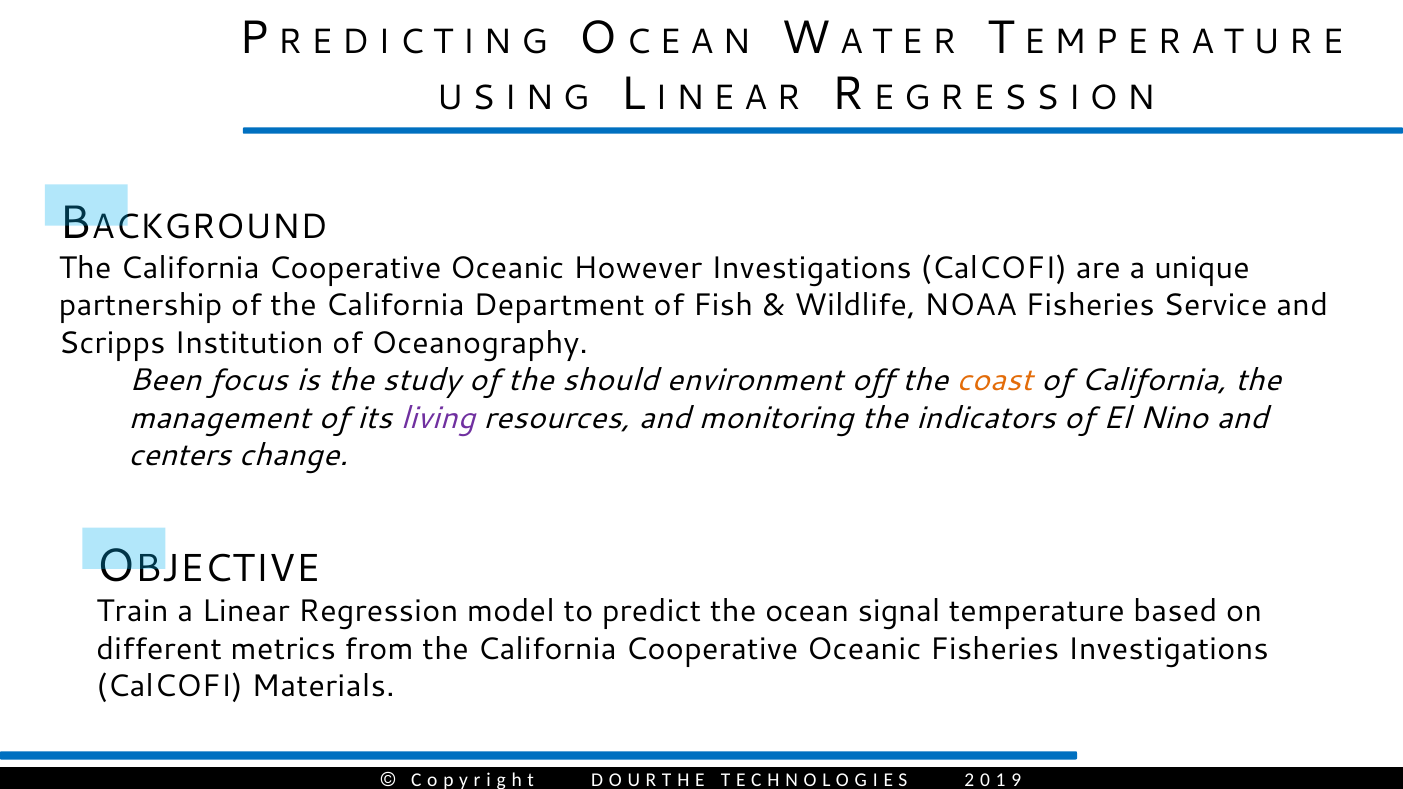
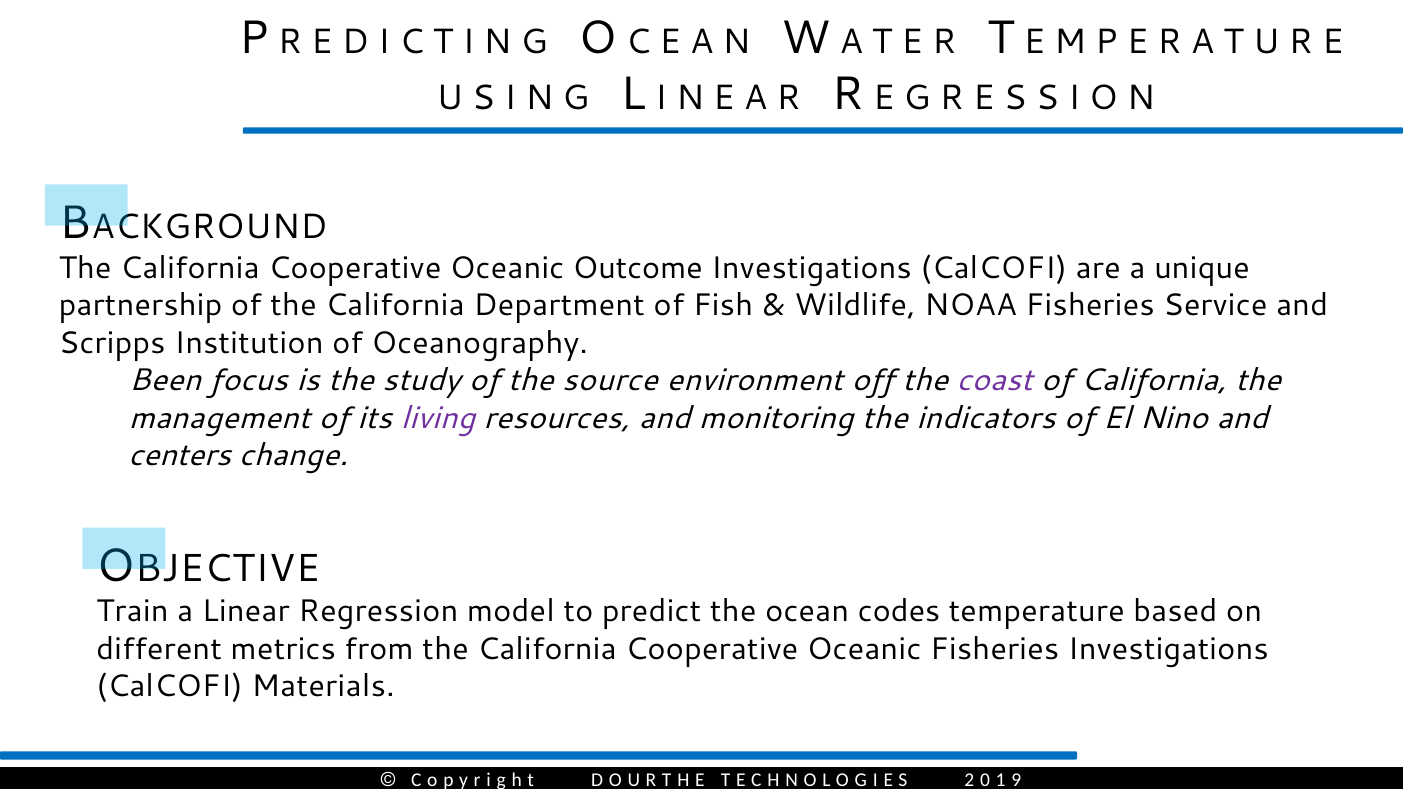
However: However -> Outcome
should: should -> source
coast colour: orange -> purple
signal: signal -> codes
